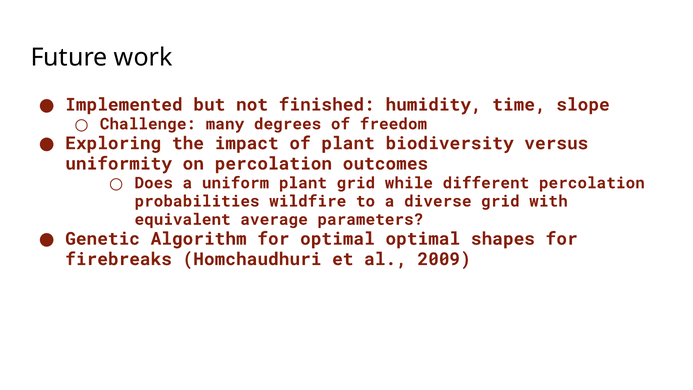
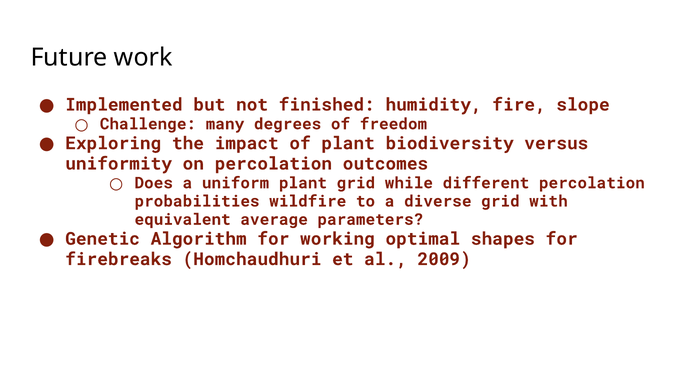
time: time -> fire
for optimal: optimal -> working
